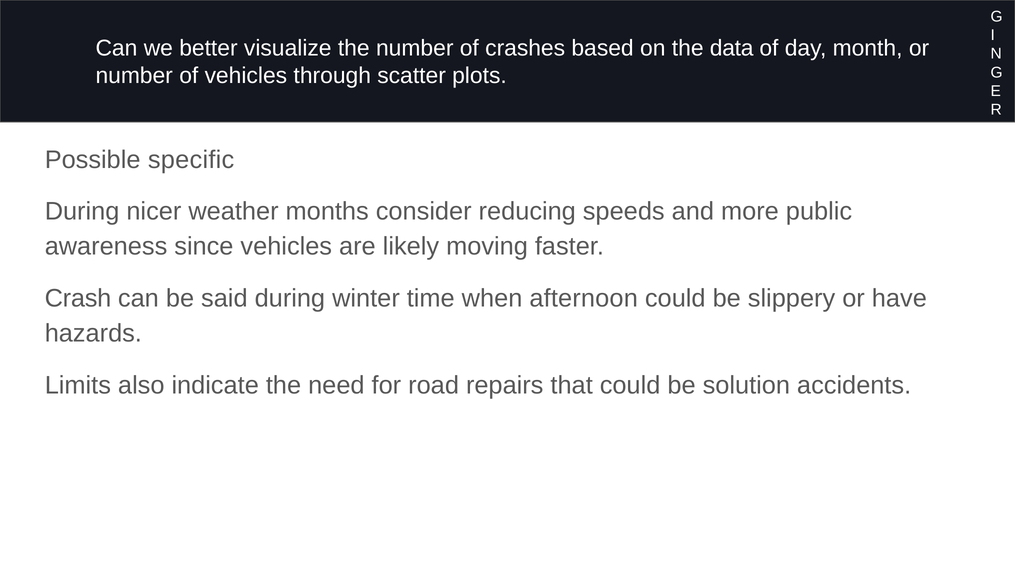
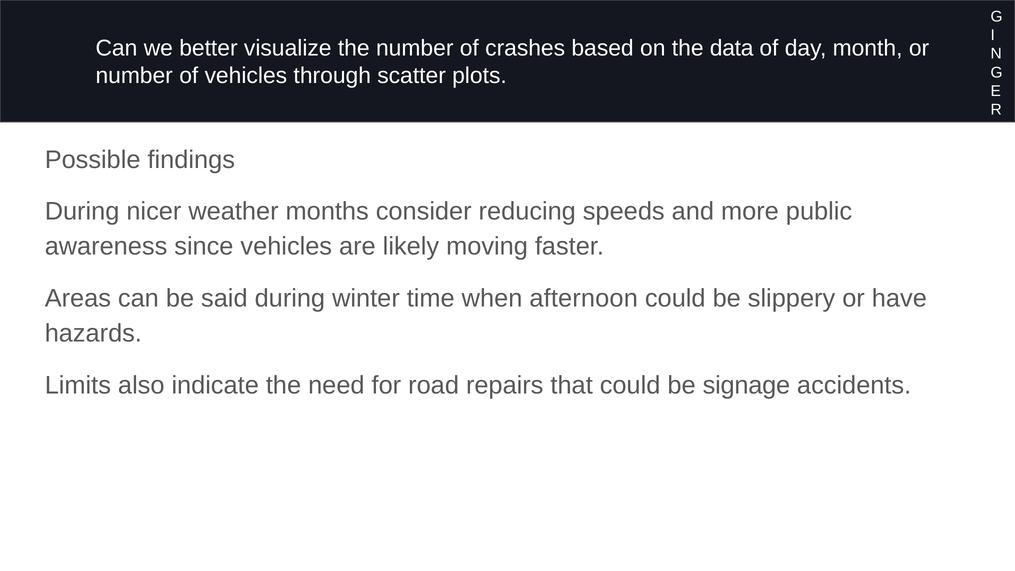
specific: specific -> findings
Crash: Crash -> Areas
solution: solution -> signage
